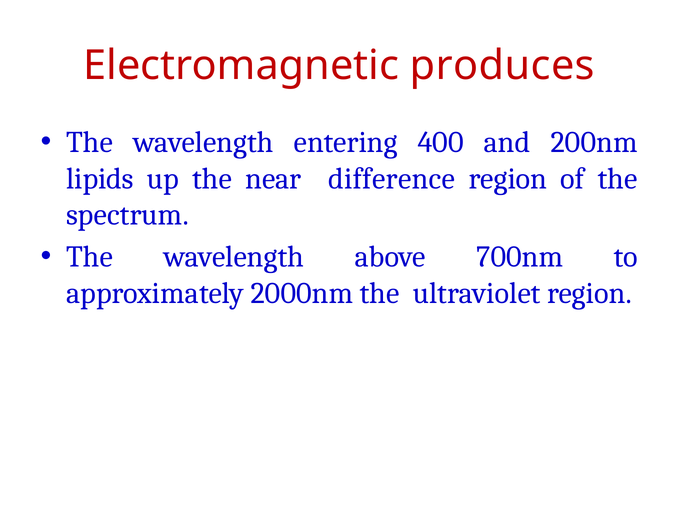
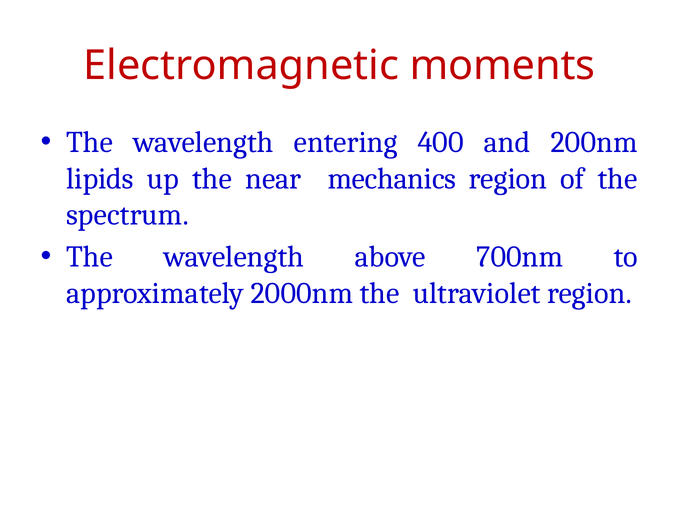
produces: produces -> moments
difference: difference -> mechanics
